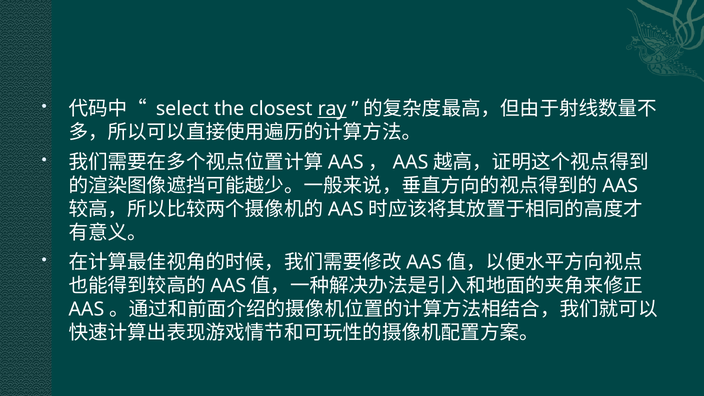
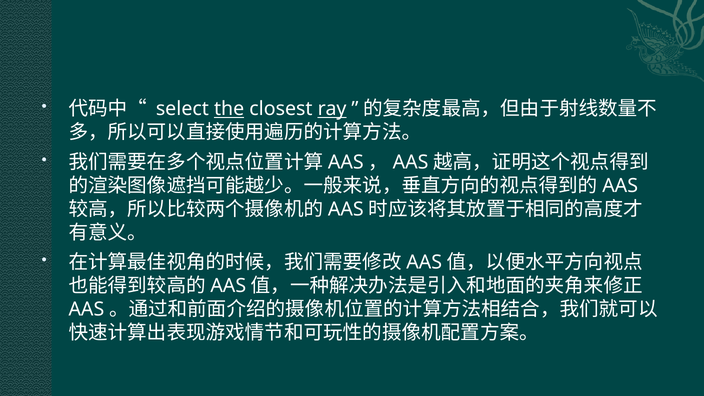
the underline: none -> present
